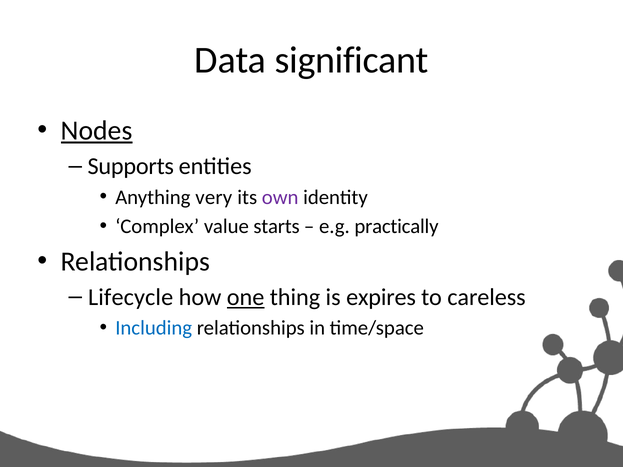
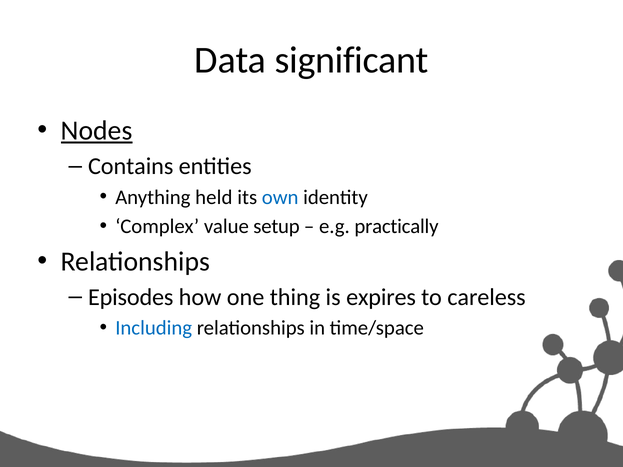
Supports: Supports -> Contains
very: very -> held
own colour: purple -> blue
starts: starts -> setup
Lifecycle: Lifecycle -> Episodes
one underline: present -> none
